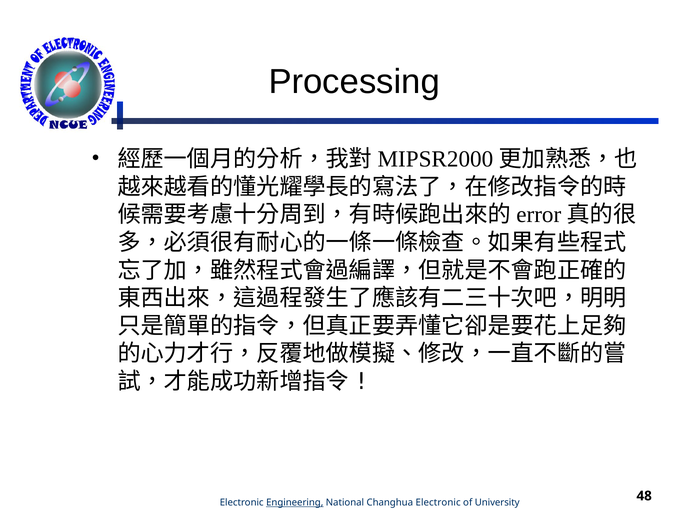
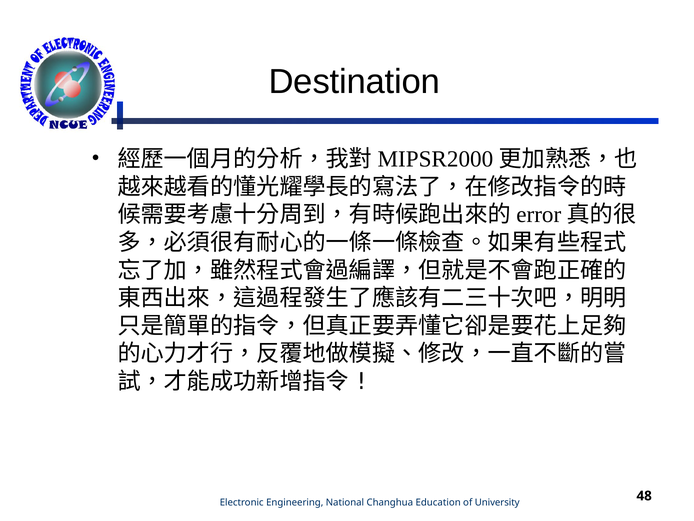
Processing: Processing -> Destination
Engineering underline: present -> none
Changhua Electronic: Electronic -> Education
